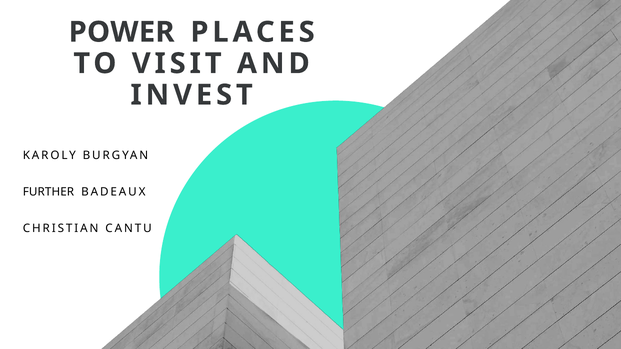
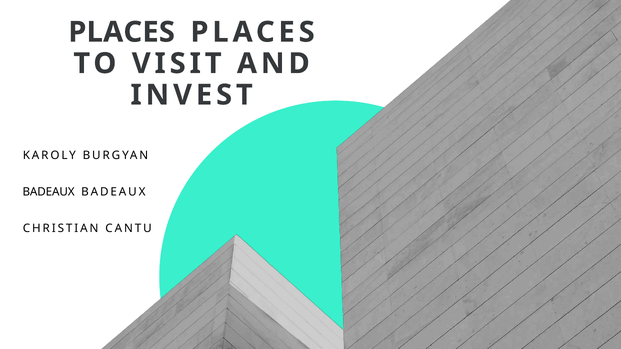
POWER at (122, 32): POWER -> PLACES
FURTHER at (48, 192): FURTHER -> BADEAUX
